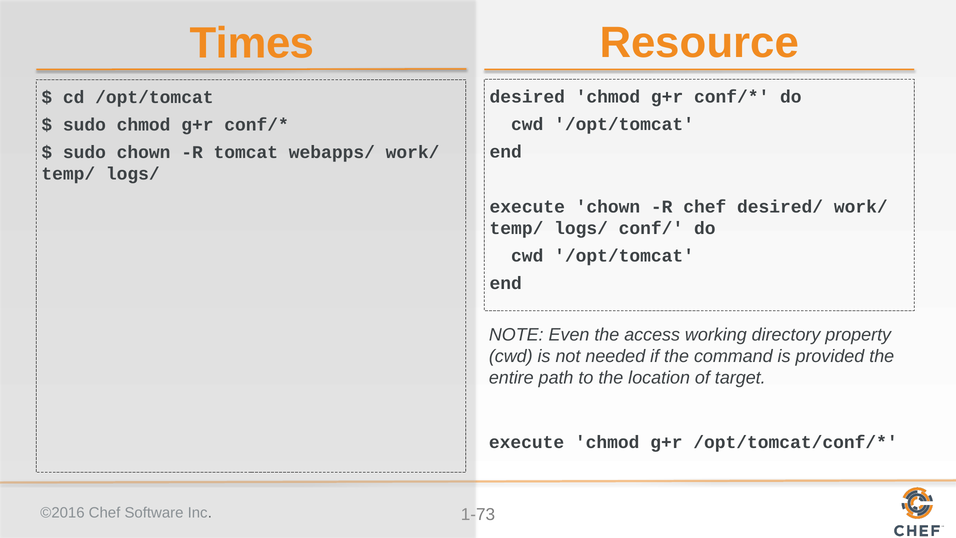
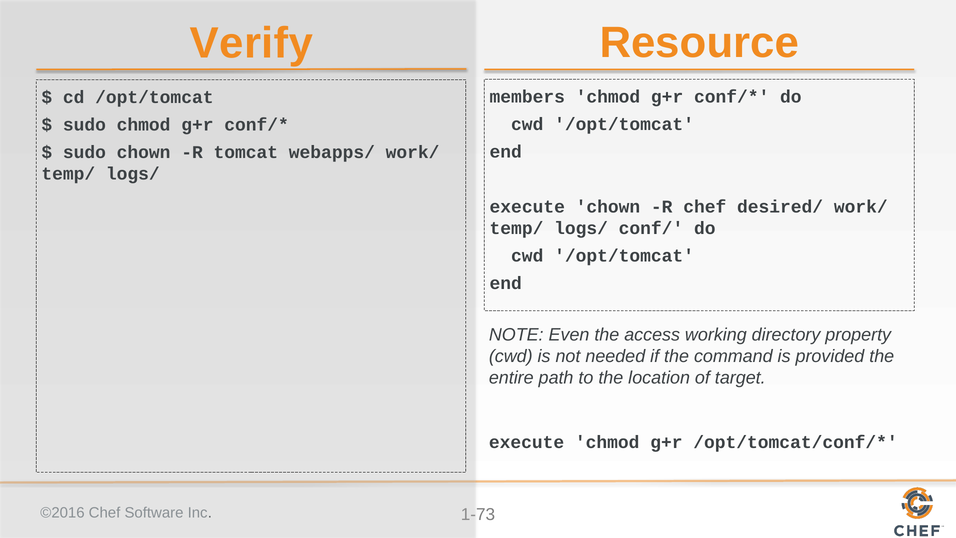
Times: Times -> Verify
desired: desired -> members
